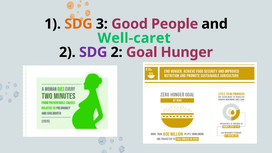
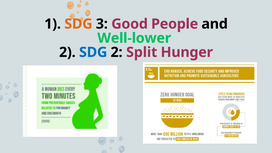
Well-caret: Well-caret -> Well-lower
SDG at (93, 52) colour: purple -> blue
Goal: Goal -> Split
